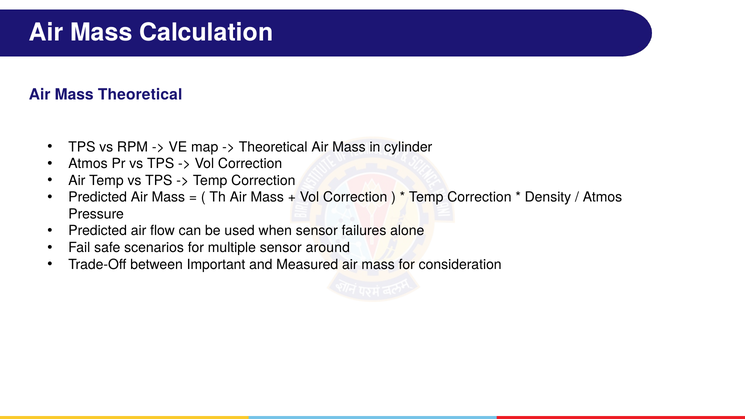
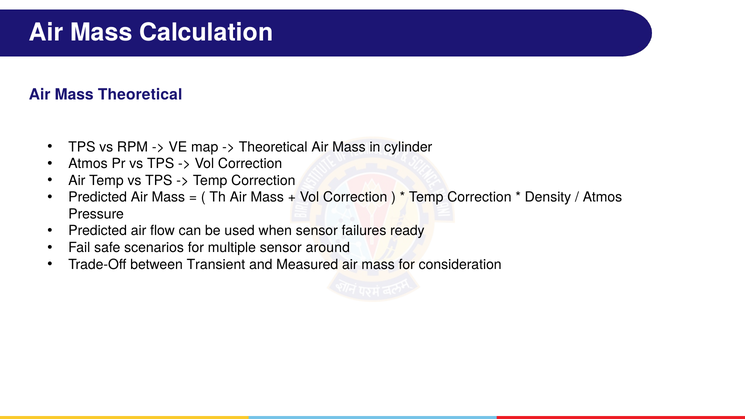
alone: alone -> ready
Important: Important -> Transient
